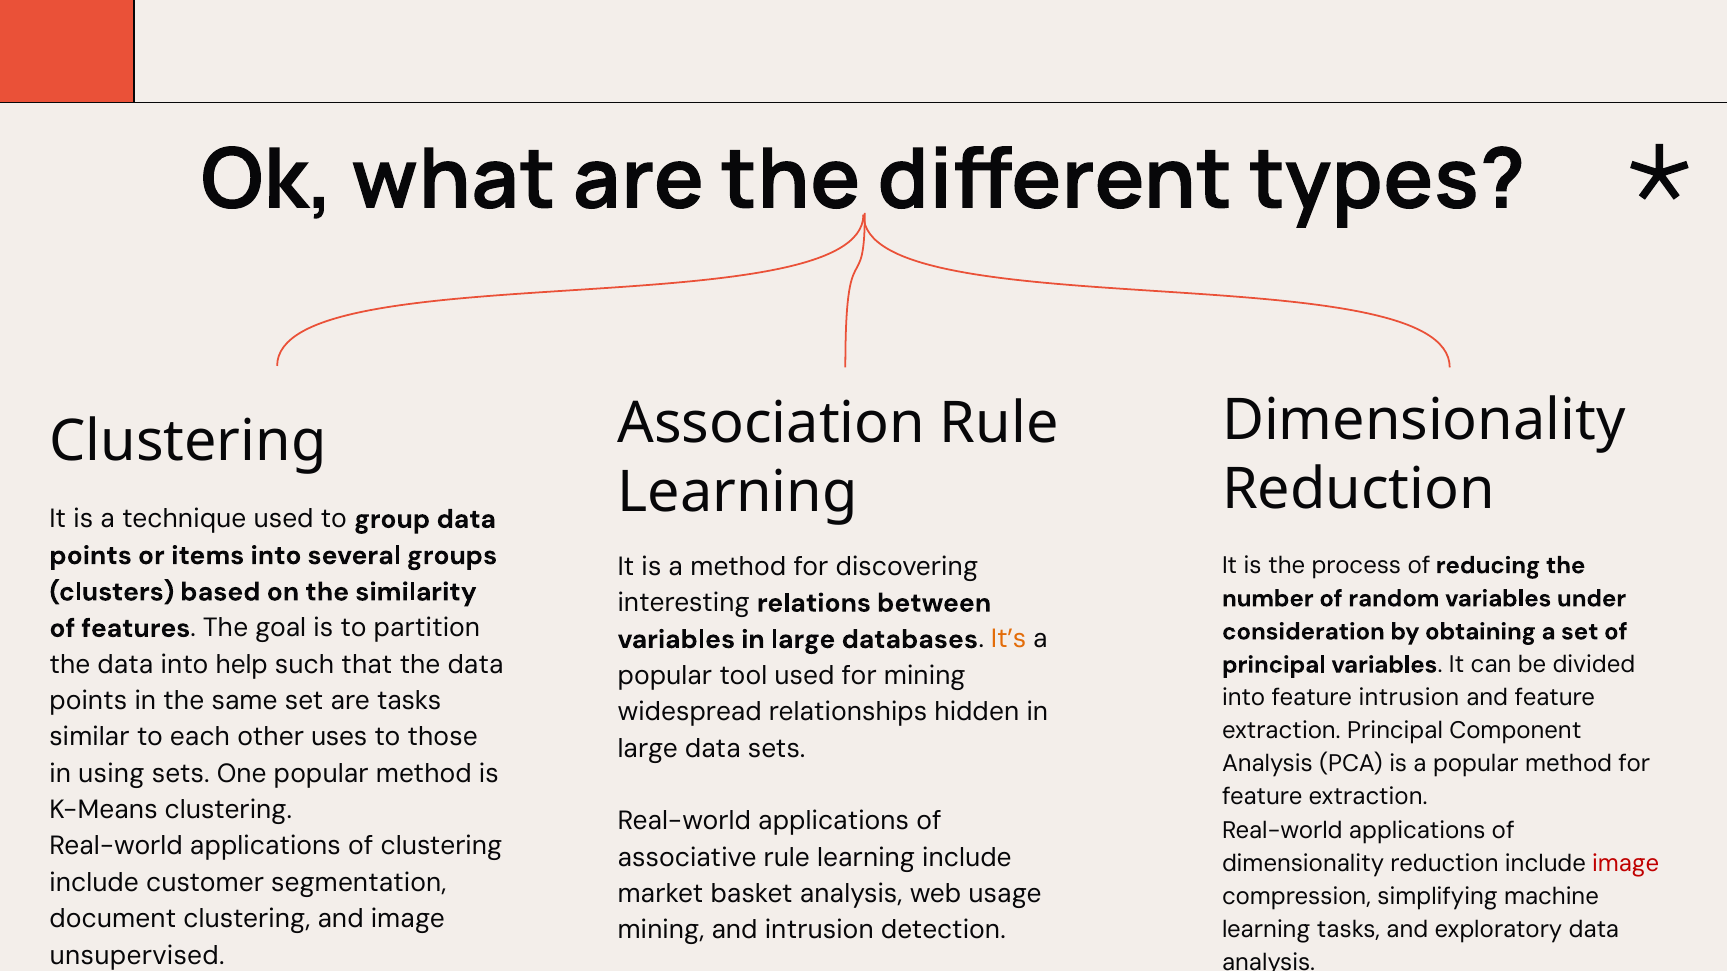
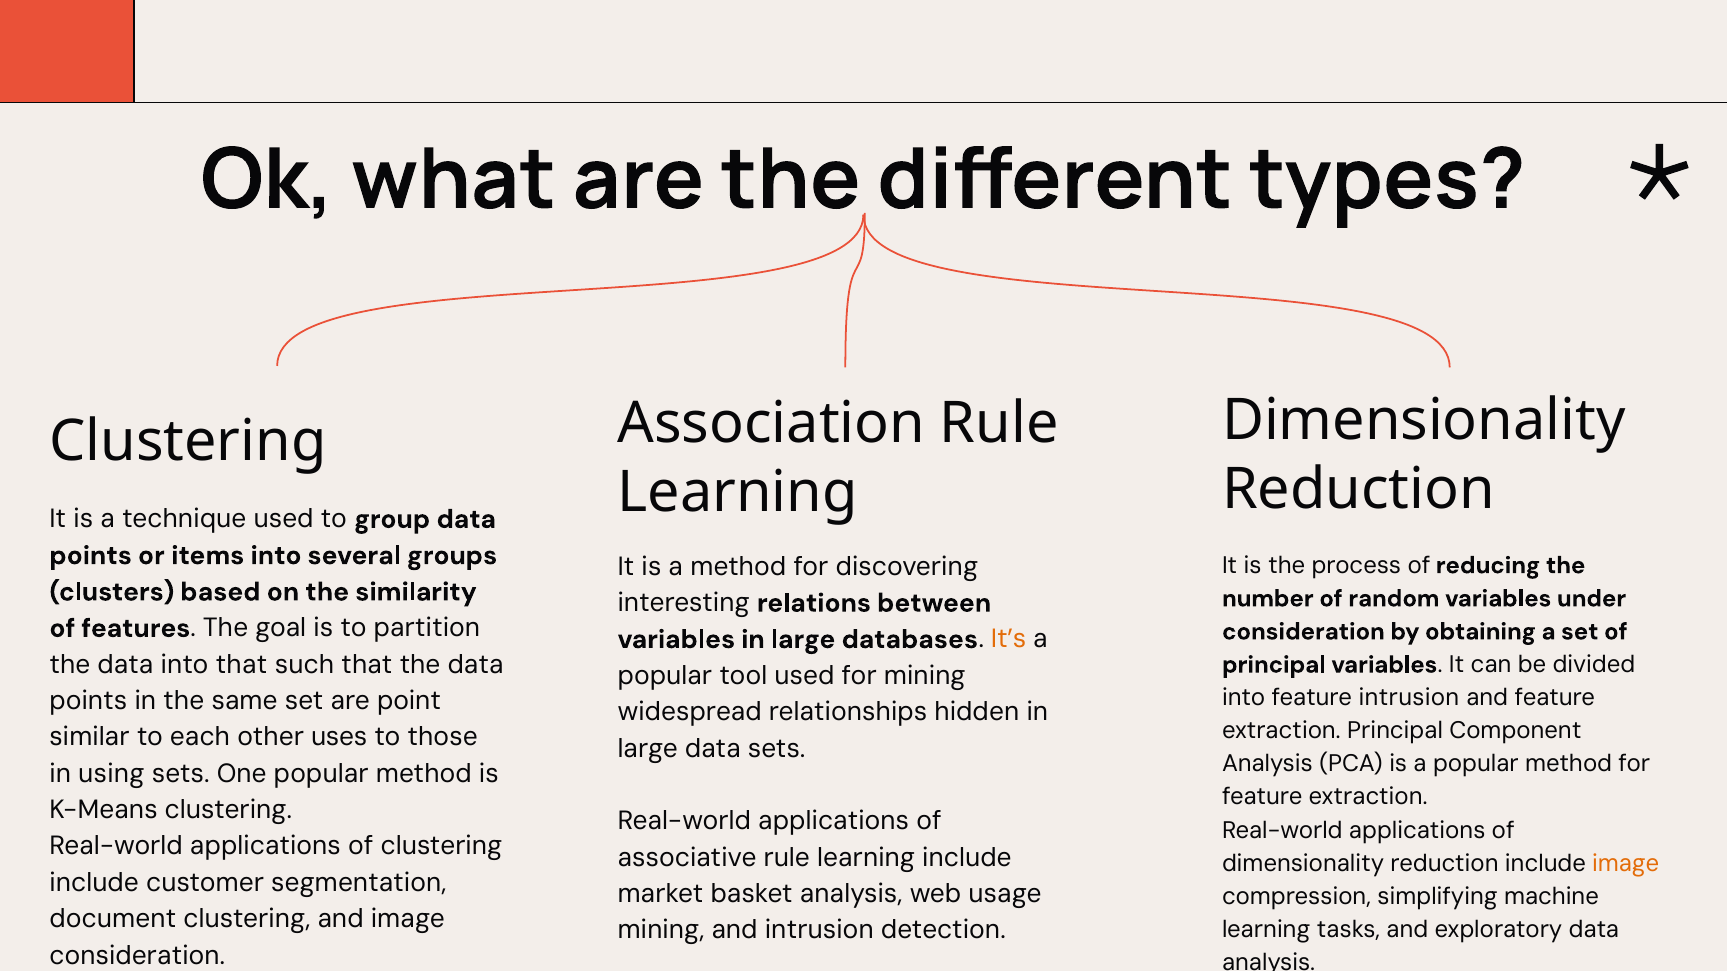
into help: help -> that
are tasks: tasks -> point
image at (1626, 864) colour: red -> orange
unsupervised at (137, 956): unsupervised -> consideration
